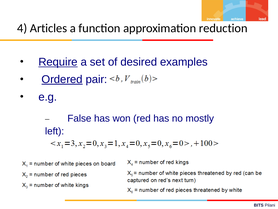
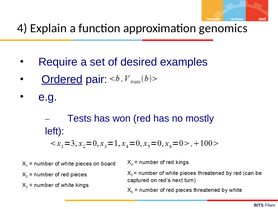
Articles: Articles -> Explain
reduction: reduction -> genomics
Require underline: present -> none
False: False -> Tests
